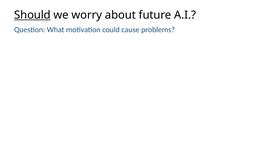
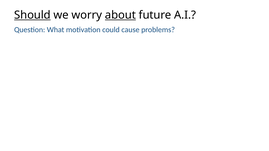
about underline: none -> present
